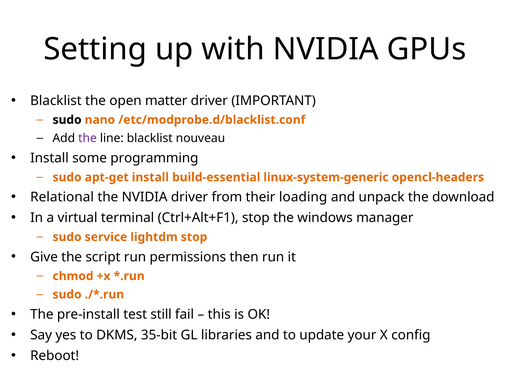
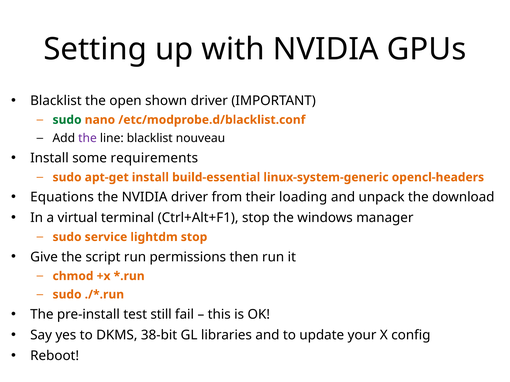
matter: matter -> shown
sudo at (67, 120) colour: black -> green
programming: programming -> requirements
Relational: Relational -> Equations
35-bit: 35-bit -> 38-bit
